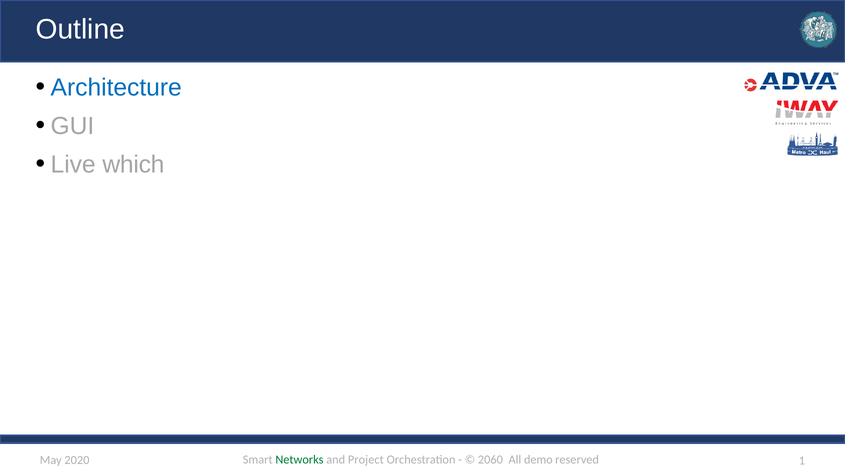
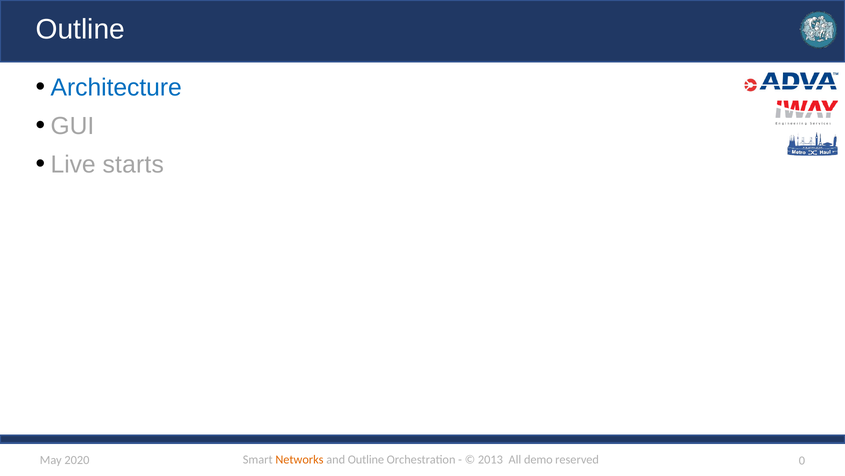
which: which -> starts
Networks colour: green -> orange
and Project: Project -> Outline
2060: 2060 -> 2013
1: 1 -> 0
